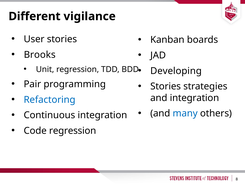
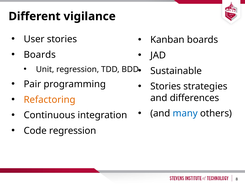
Brooks at (40, 55): Brooks -> Boards
Developing: Developing -> Sustainable
Refactoring colour: blue -> orange
and integration: integration -> differences
